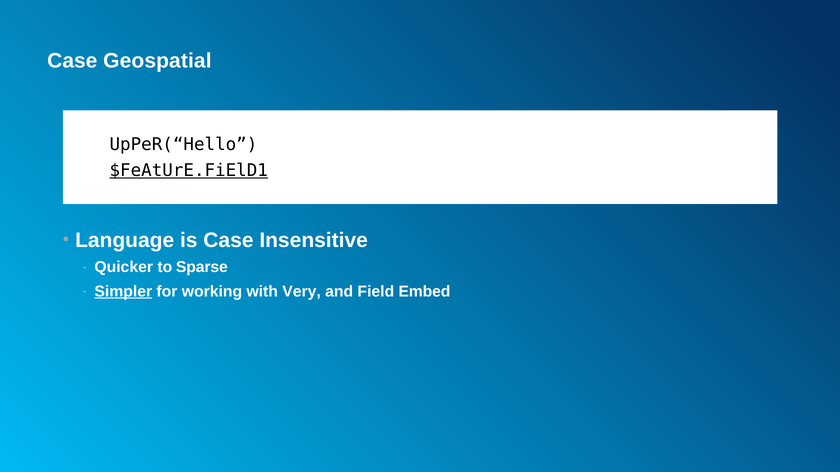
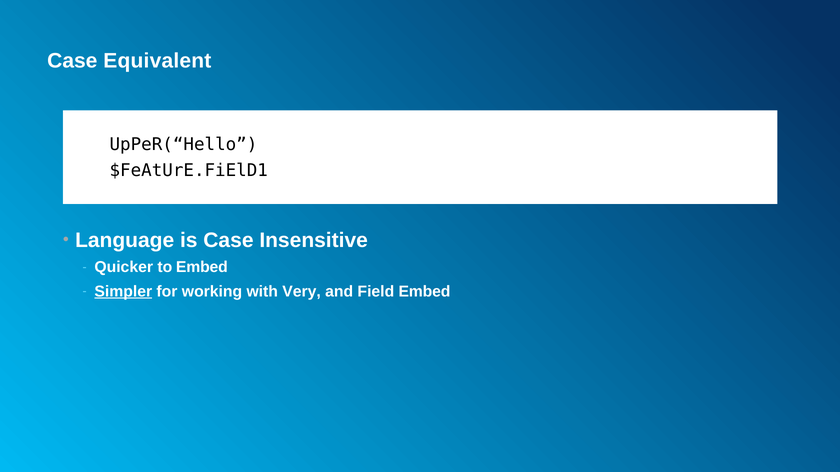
Geospatial: Geospatial -> Equivalent
$FeAtUrE.FiElD1 underline: present -> none
to Sparse: Sparse -> Embed
